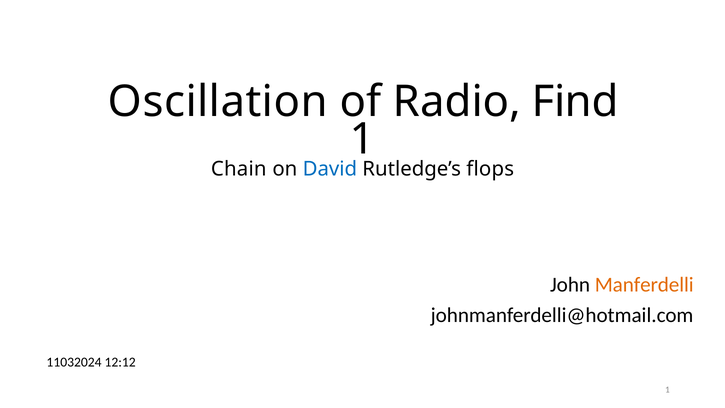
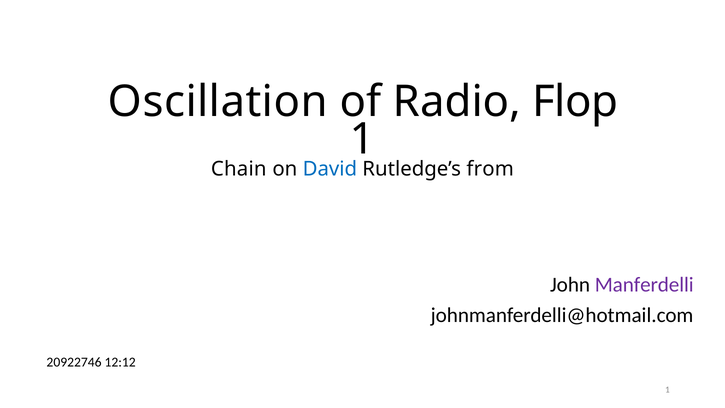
Find: Find -> Flop
flops: flops -> from
Manferdelli colour: orange -> purple
11032024: 11032024 -> 20922746
